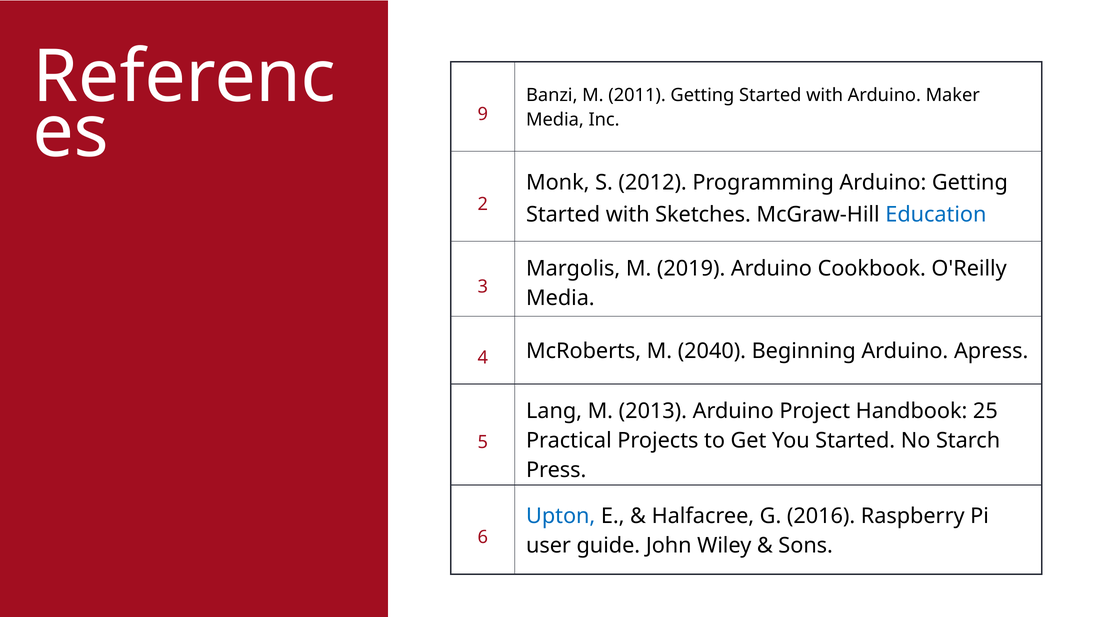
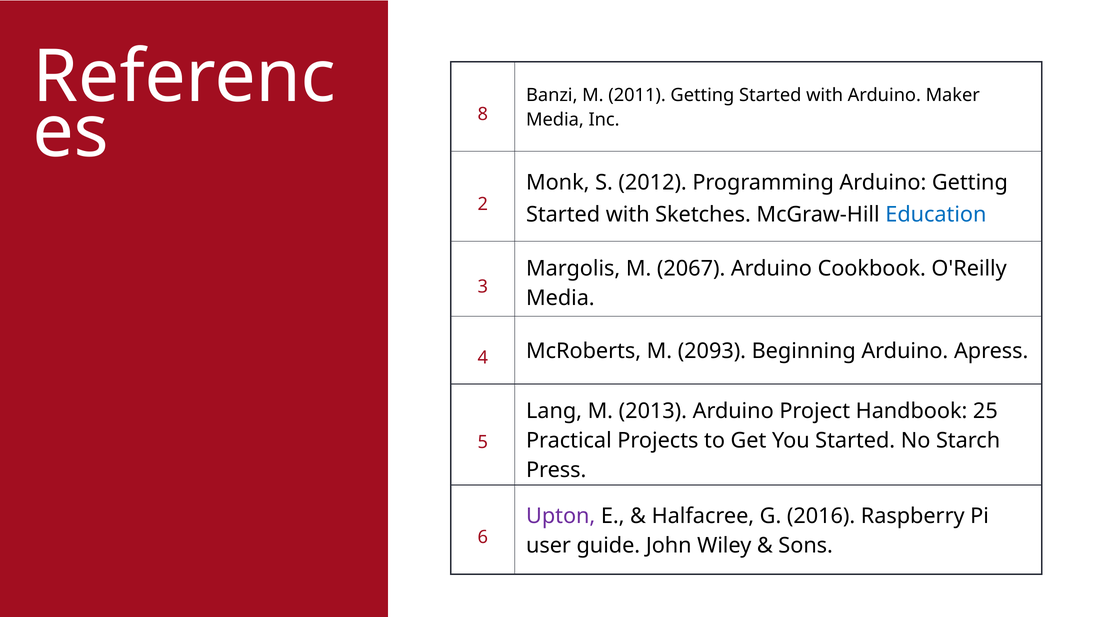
9: 9 -> 8
2019: 2019 -> 2067
2040: 2040 -> 2093
Upton colour: blue -> purple
